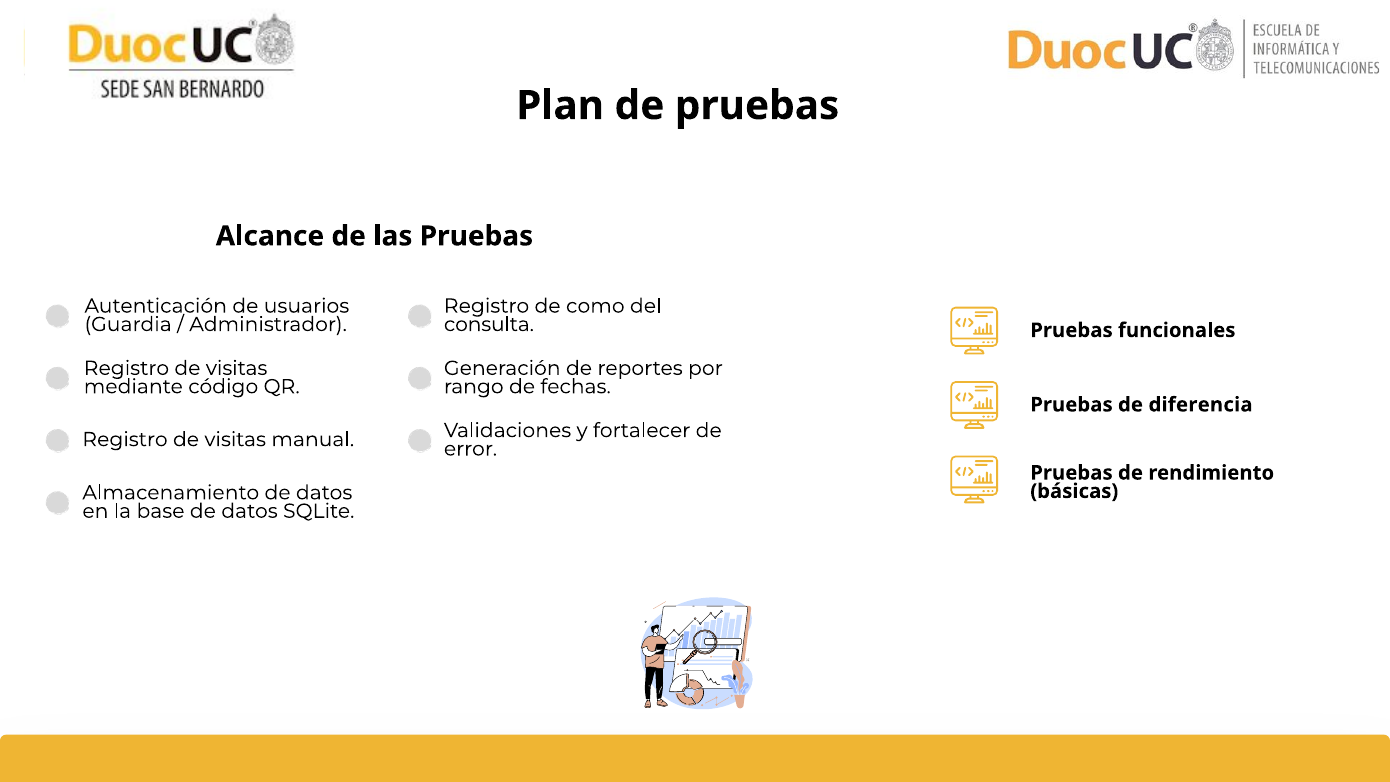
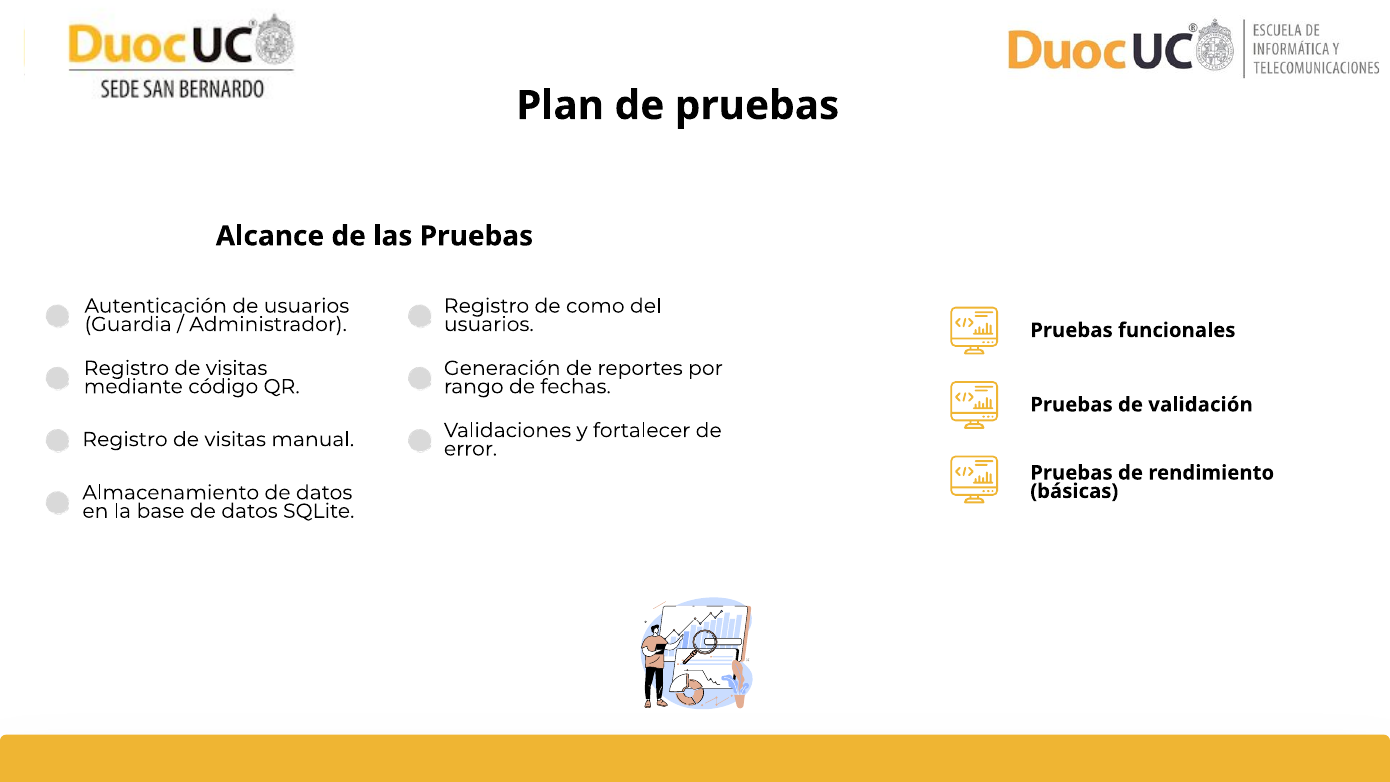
consulta at (489, 324): consulta -> usuarios
diferencia: diferencia -> validación
